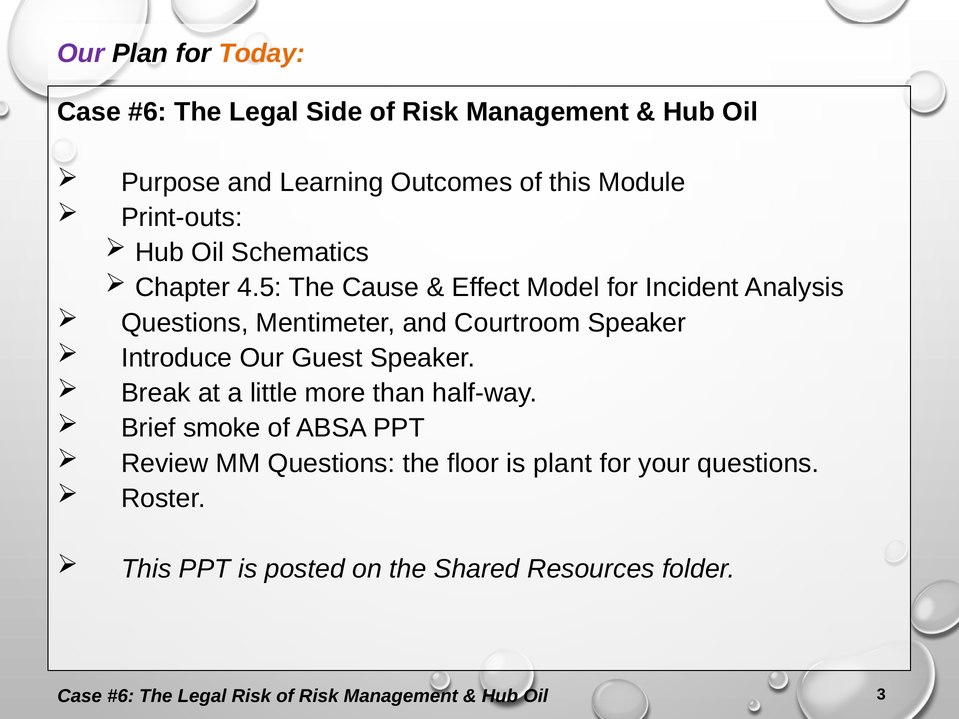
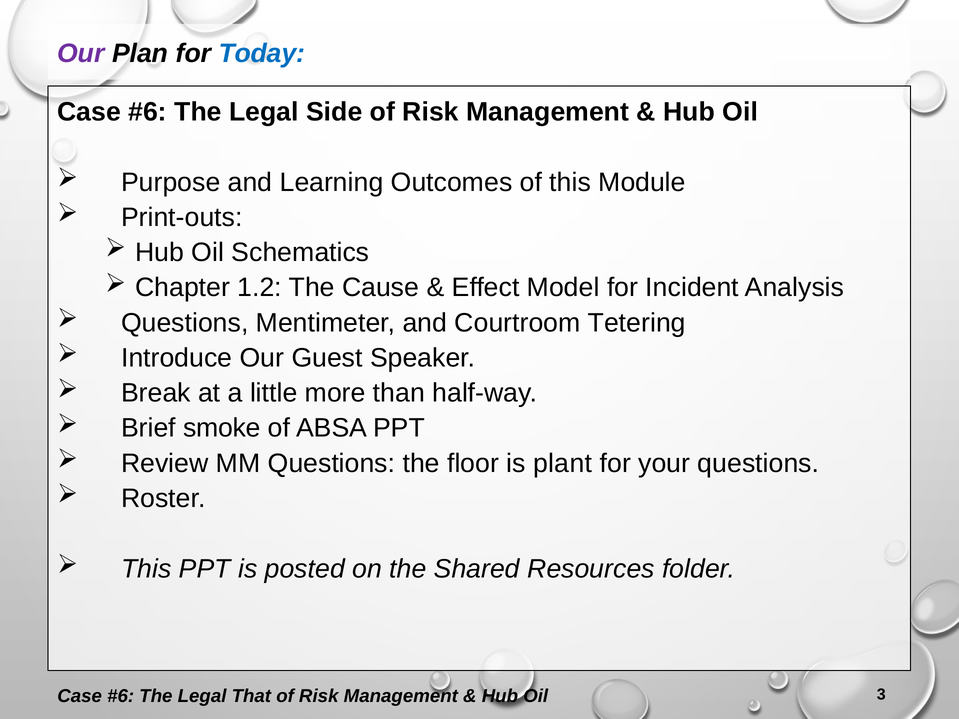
Today colour: orange -> blue
4.5: 4.5 -> 1.2
Courtroom Speaker: Speaker -> Tetering
Legal Risk: Risk -> That
